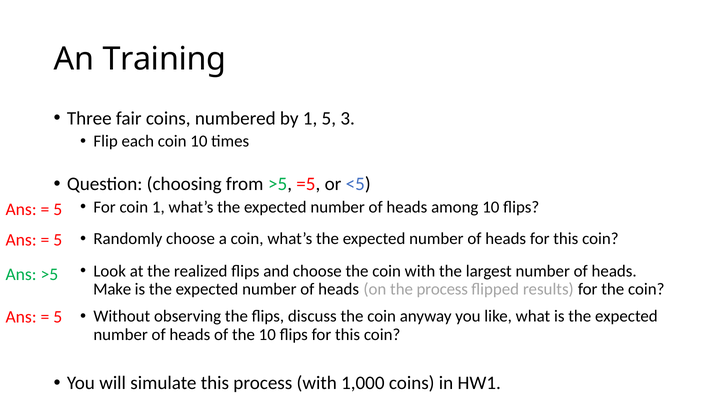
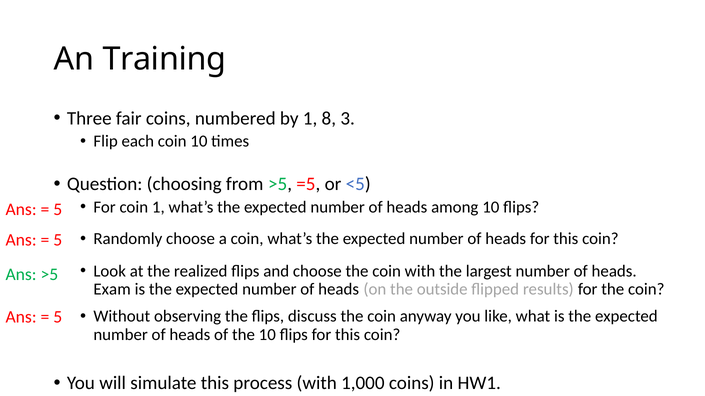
1 5: 5 -> 8
Make: Make -> Exam
the process: process -> outside
